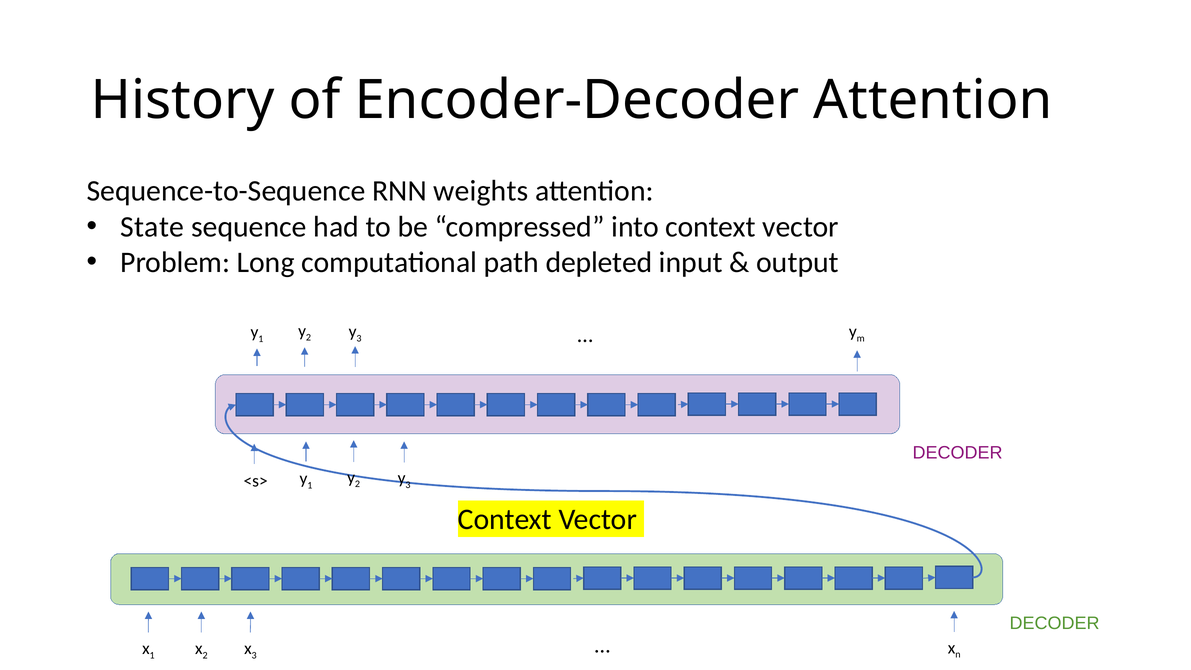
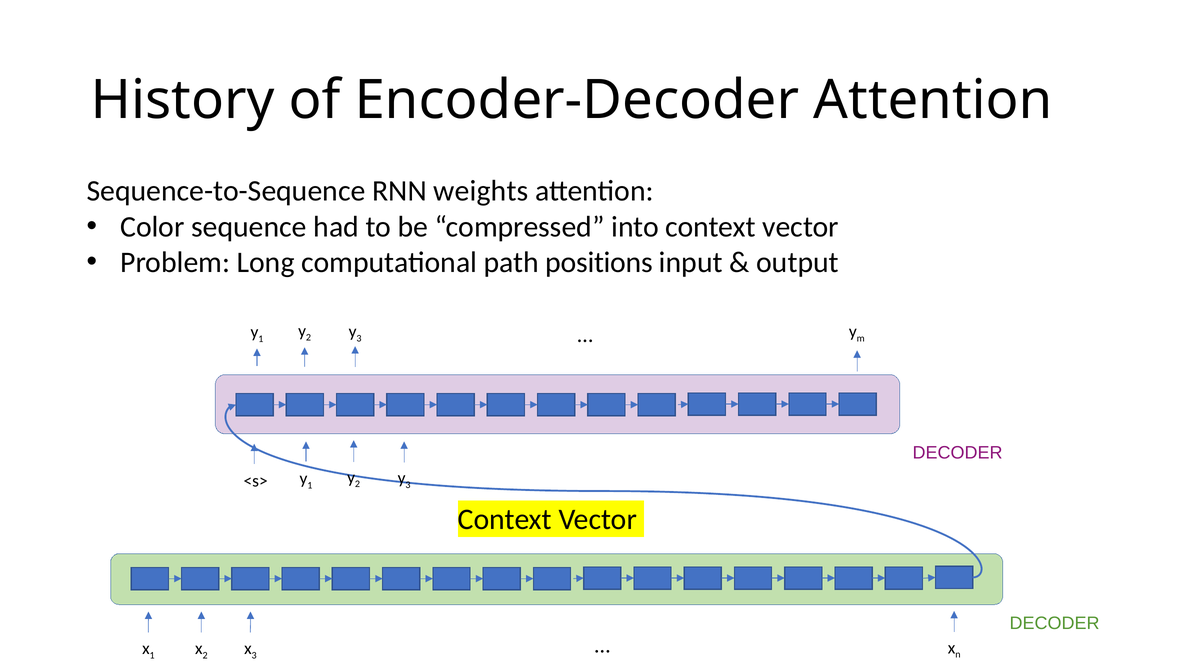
State: State -> Color
depleted: depleted -> positions
